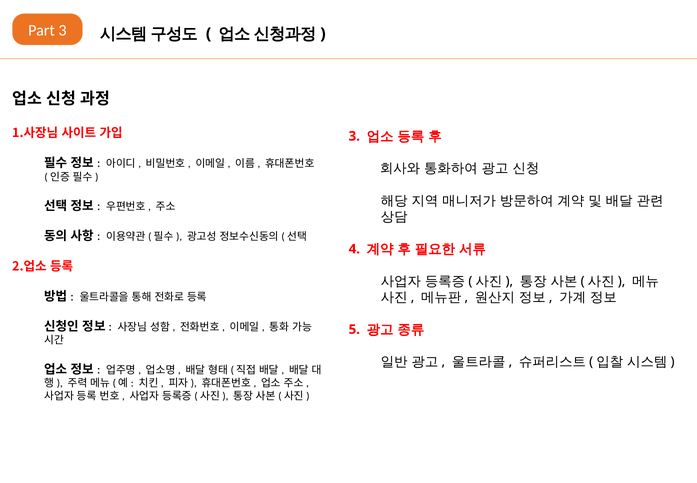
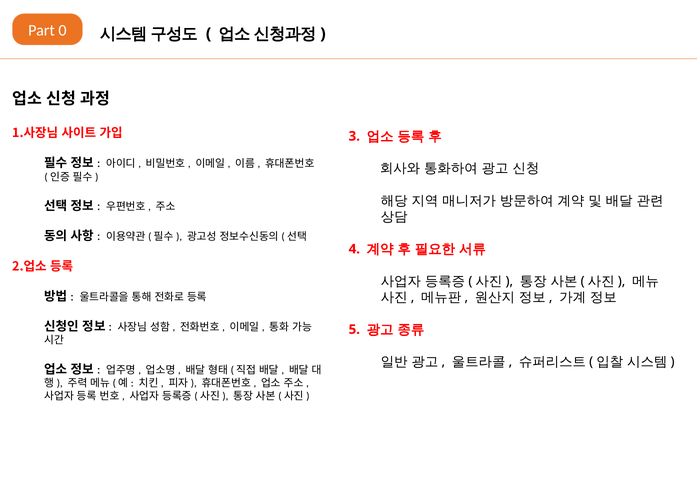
Part 3: 3 -> 0
